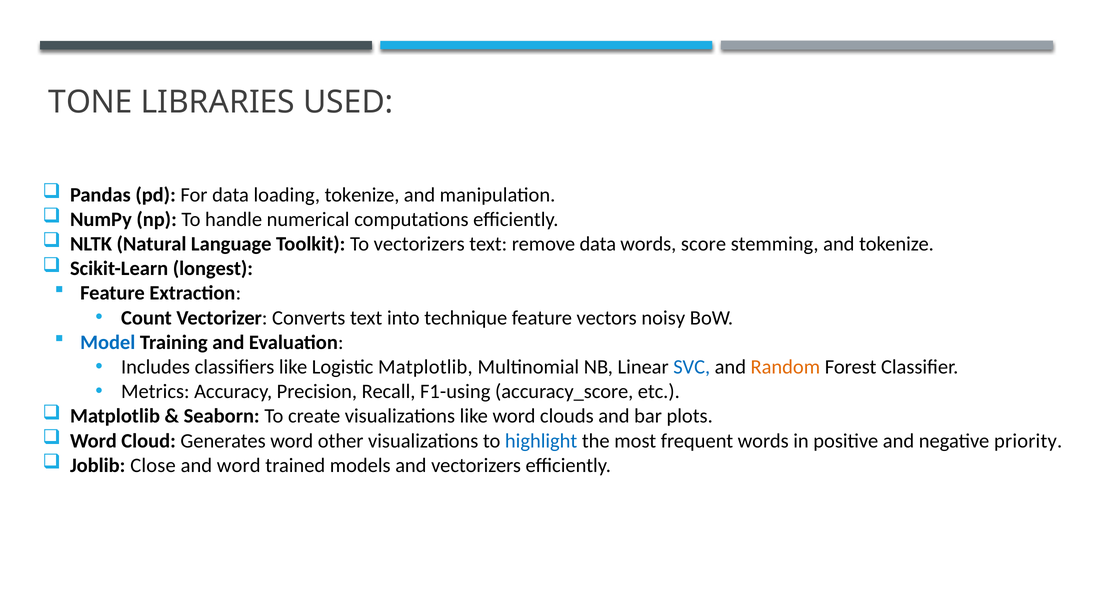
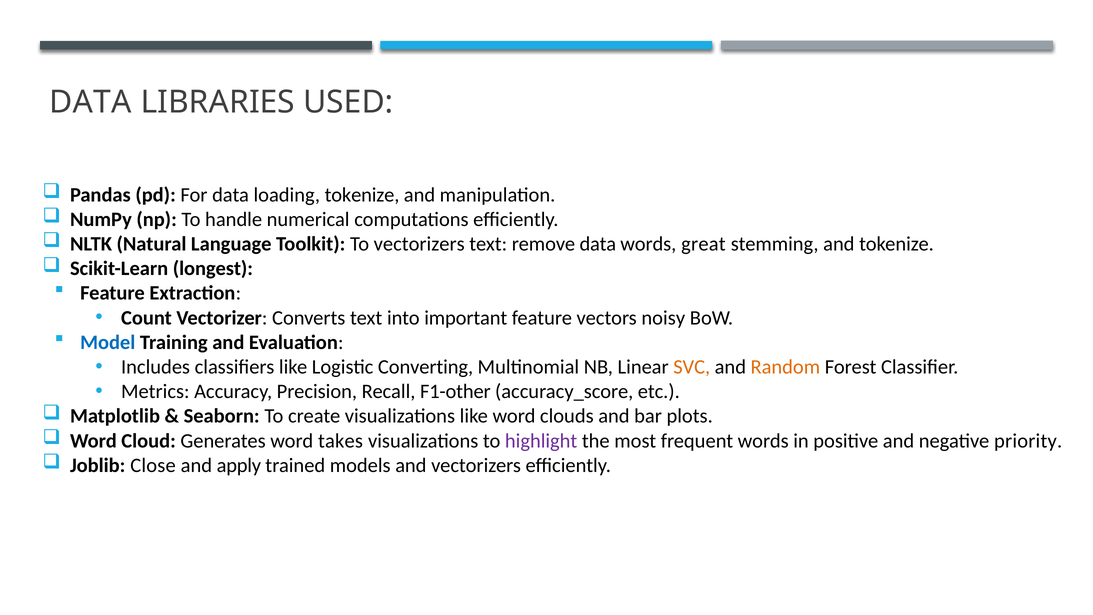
TONE at (91, 102): TONE -> DATA
score: score -> great
technique: technique -> important
Logistic Matplotlib: Matplotlib -> Converting
SVC colour: blue -> orange
F1-using: F1-using -> F1-other
other: other -> takes
highlight colour: blue -> purple
and word: word -> apply
